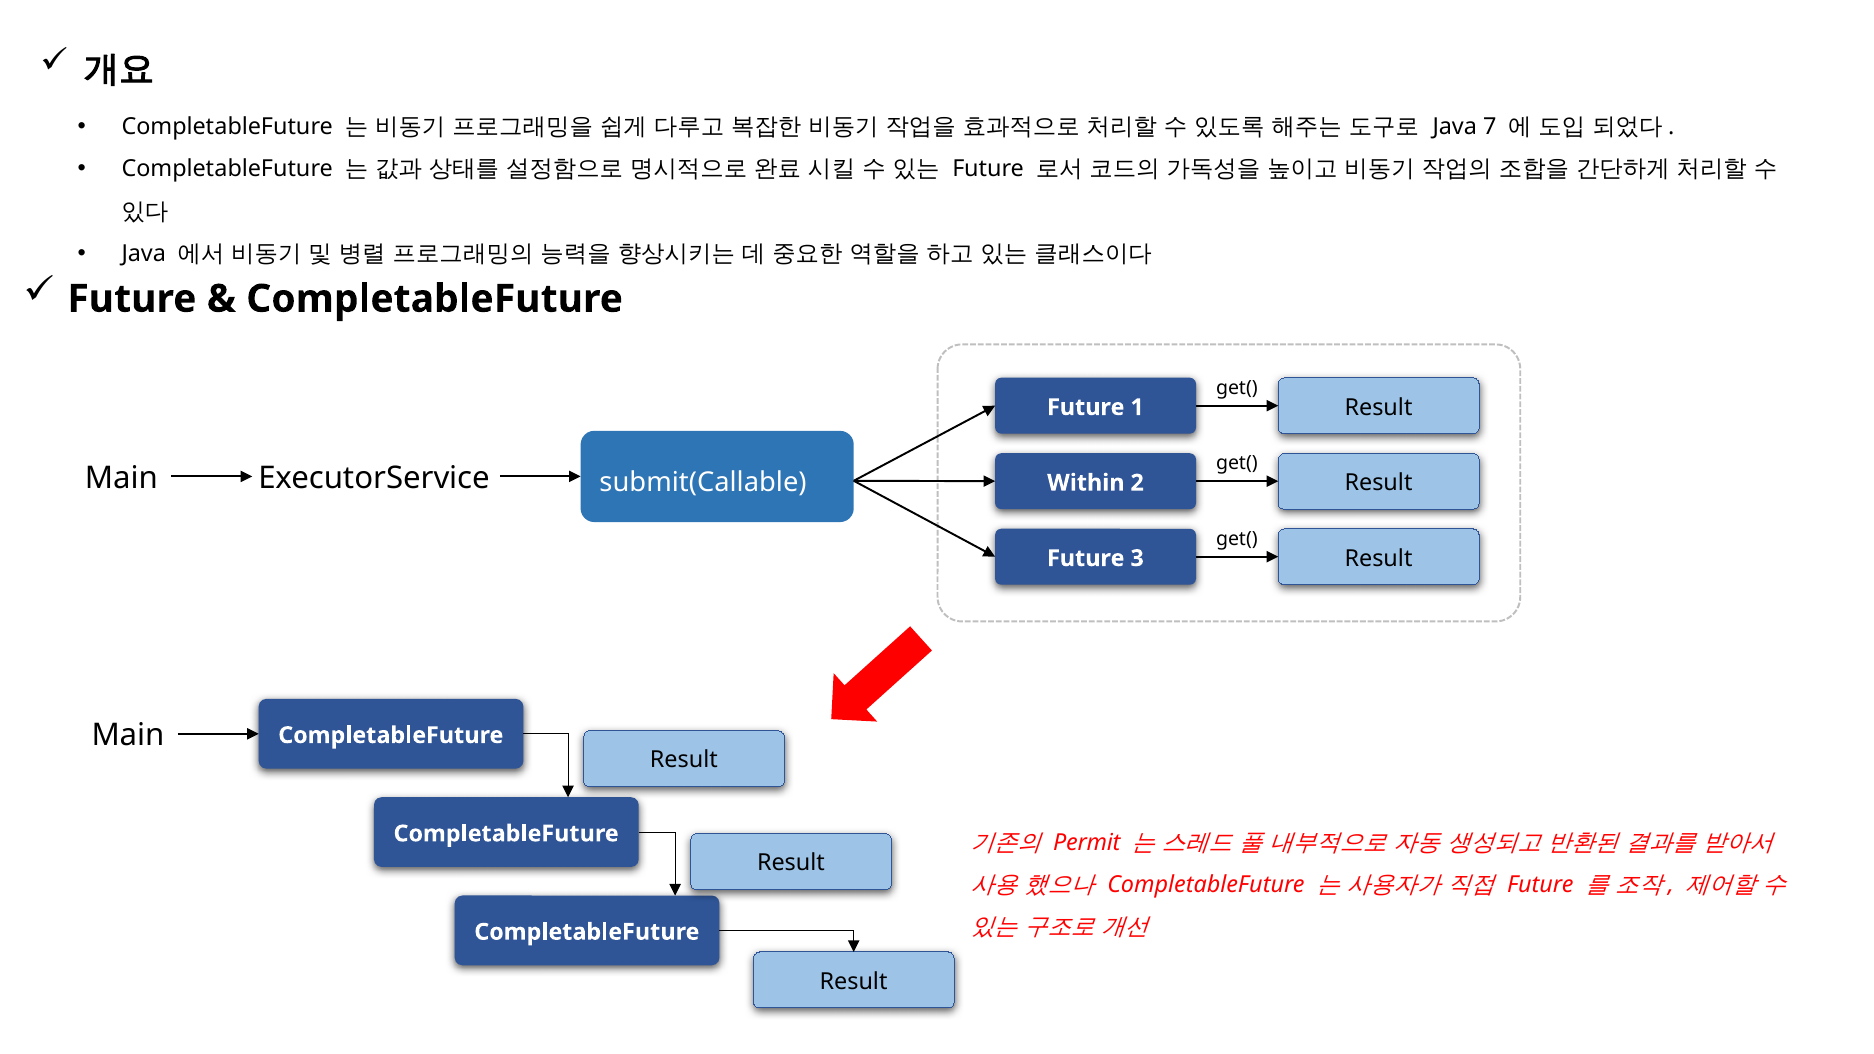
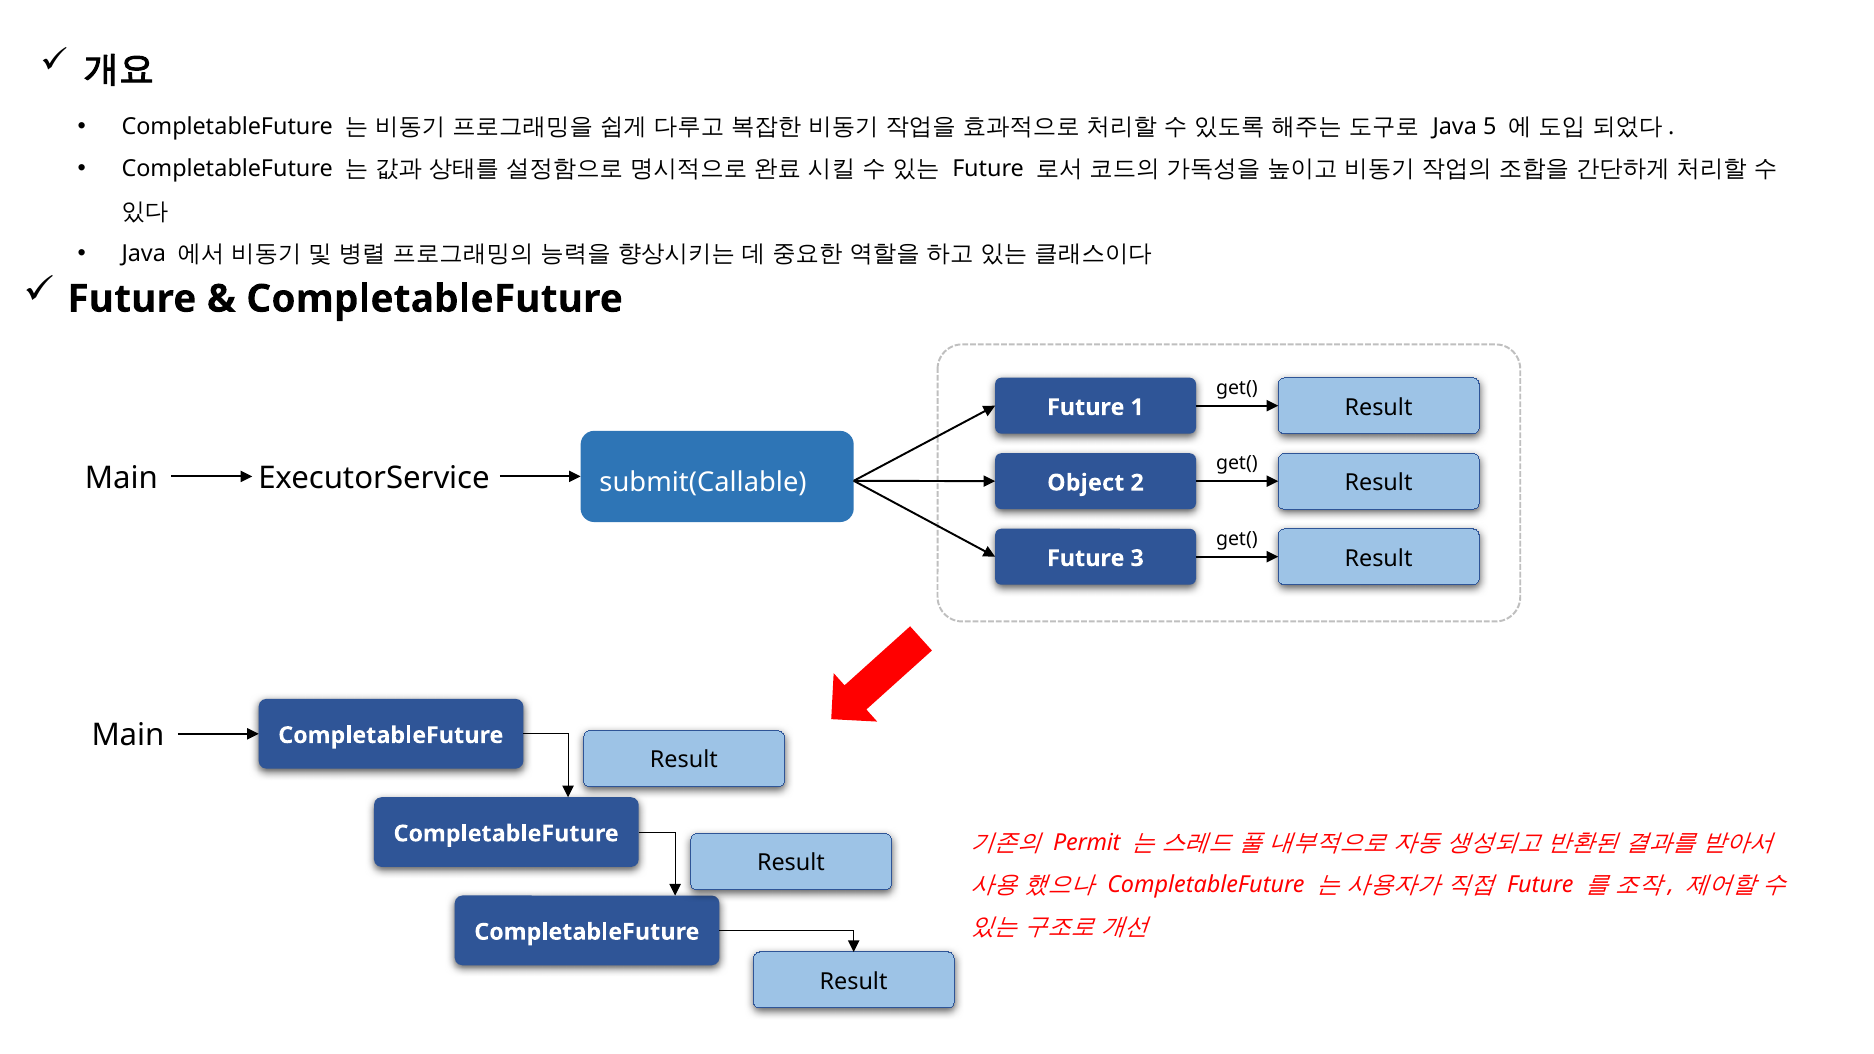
7: 7 -> 5
Within: Within -> Object
